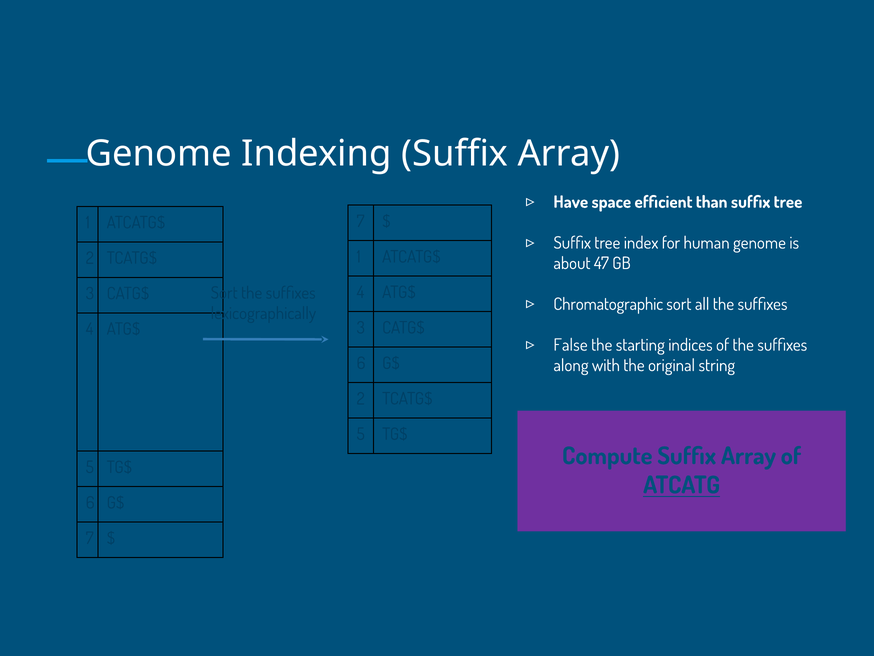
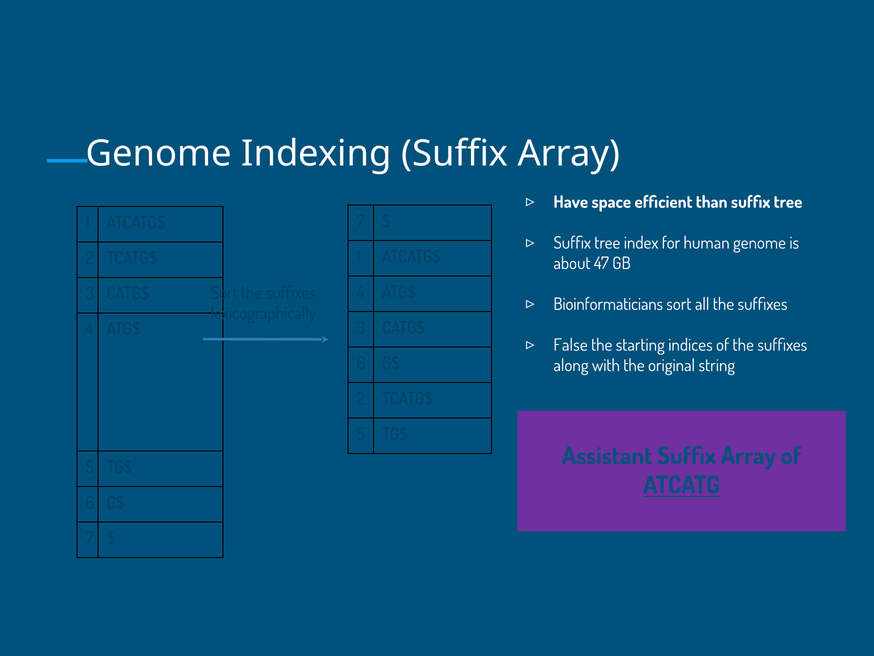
Chromatographic: Chromatographic -> Bioinformaticians
Compute: Compute -> Assistant
